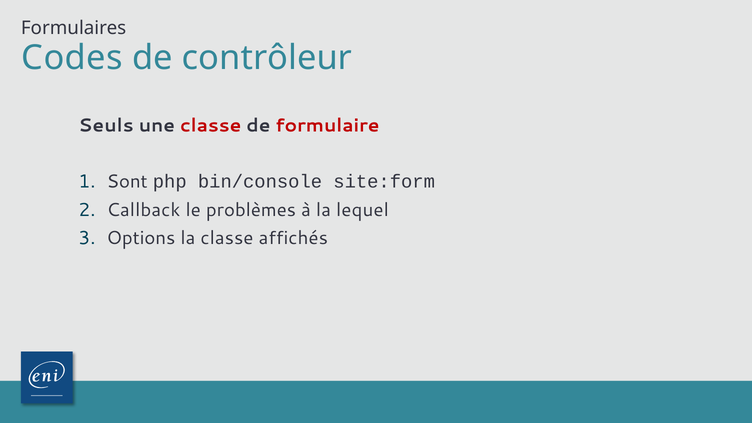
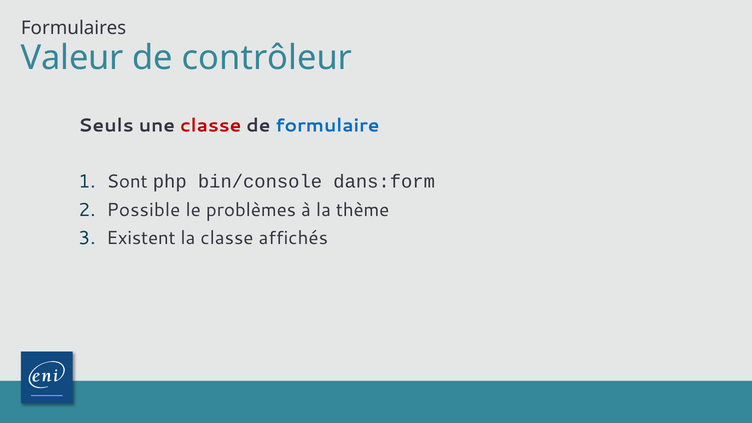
Codes: Codes -> Valeur
formulaire colour: red -> blue
site:form: site:form -> dans:form
Callback: Callback -> Possible
lequel: lequel -> thème
Options: Options -> Existent
